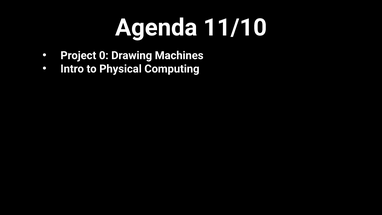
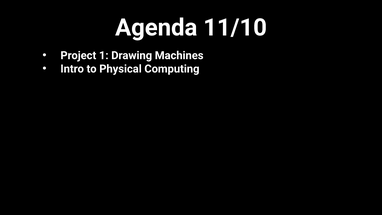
0: 0 -> 1
